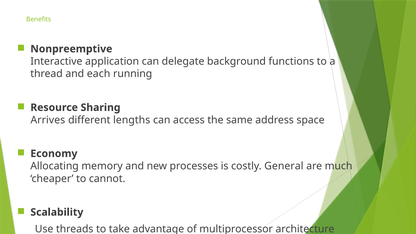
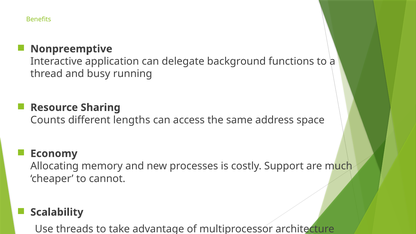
each: each -> busy
Arrives: Arrives -> Counts
General: General -> Support
